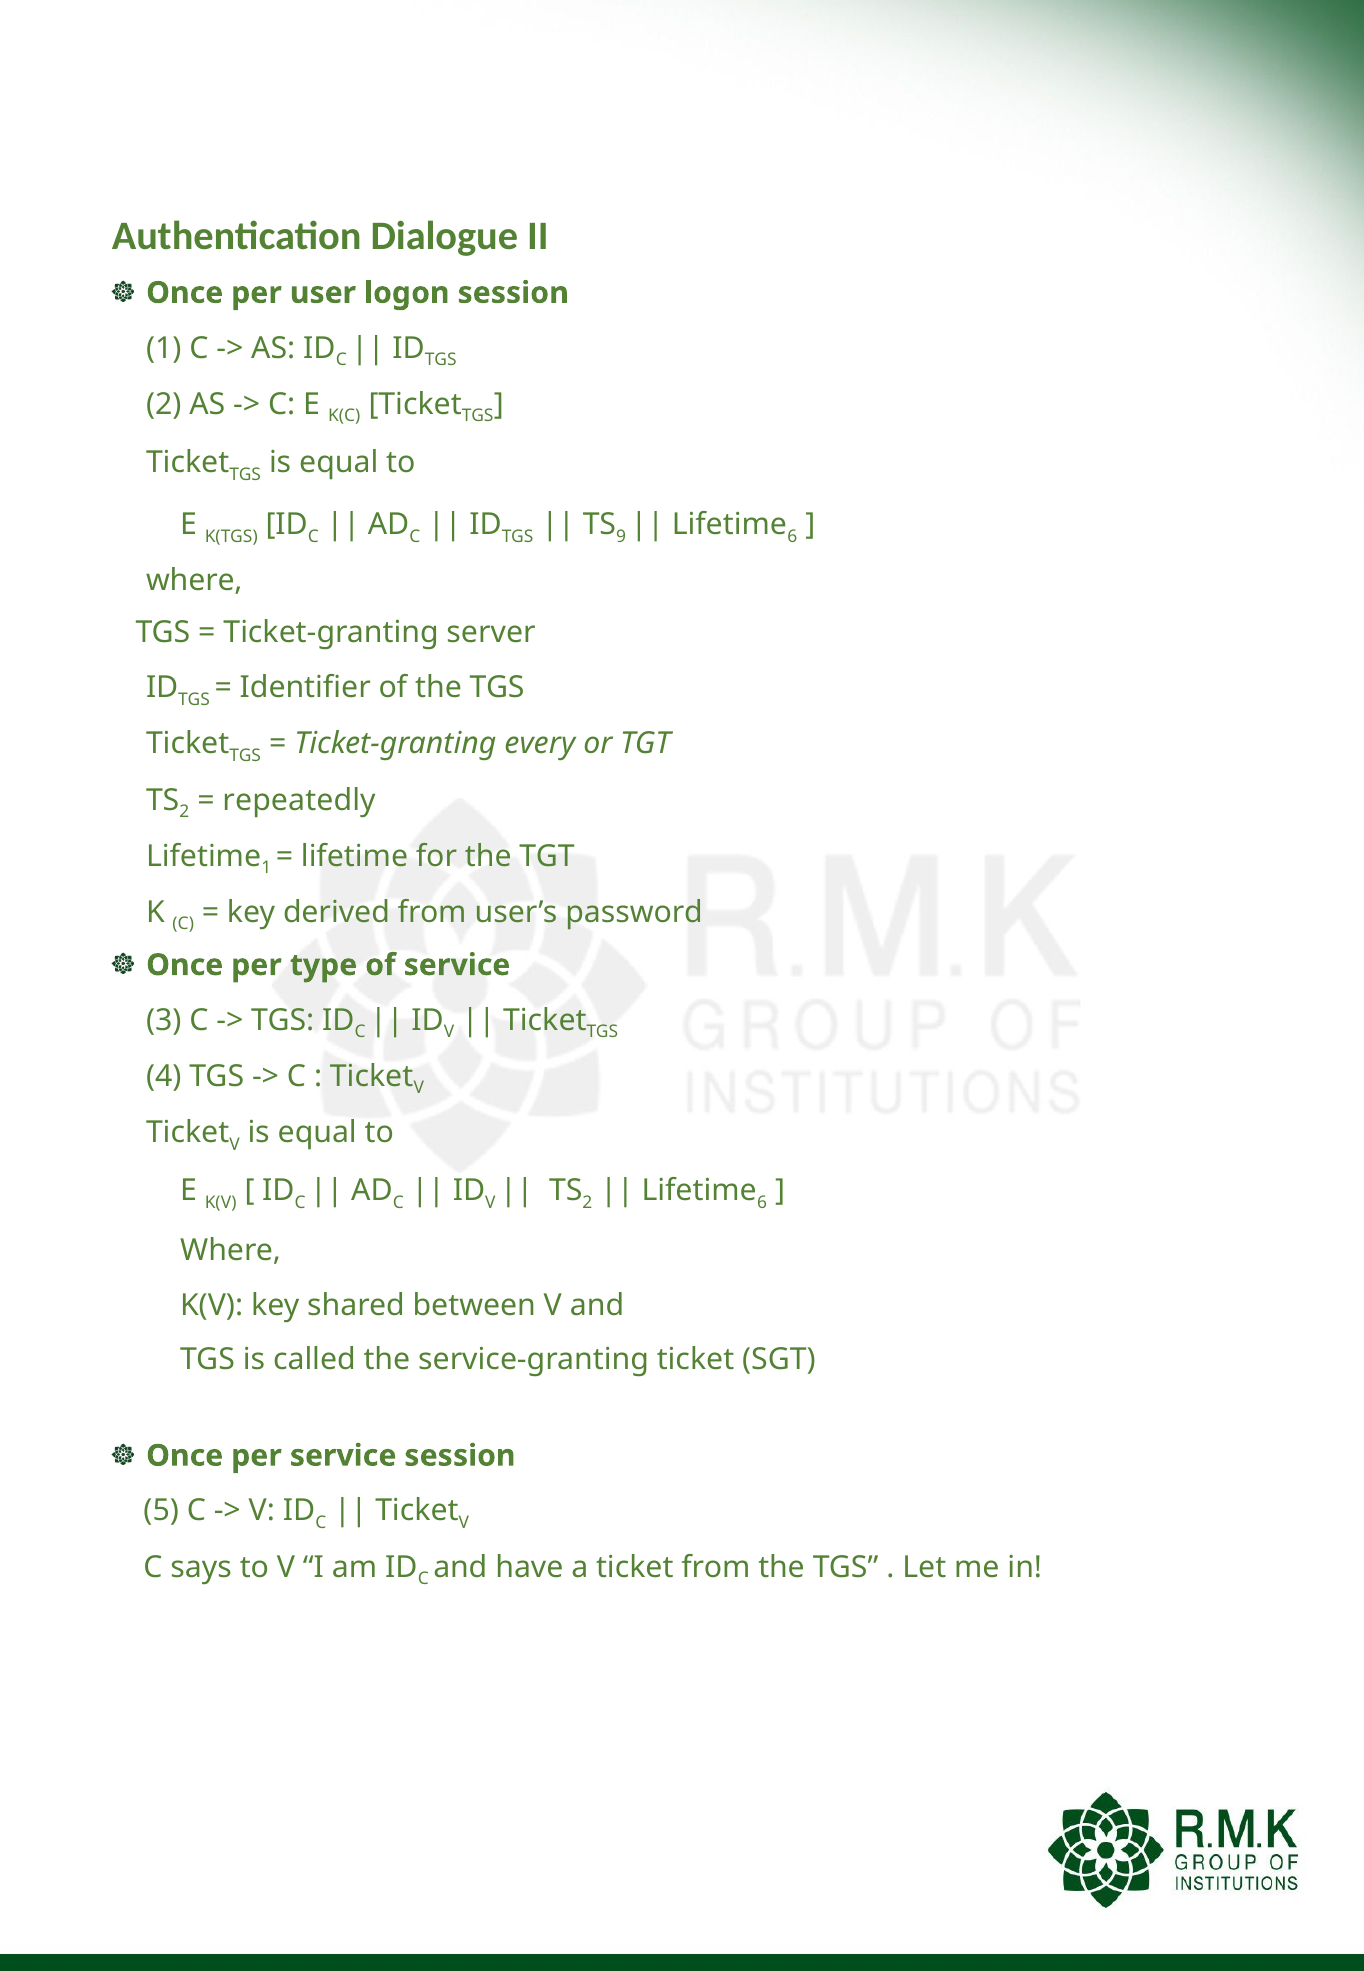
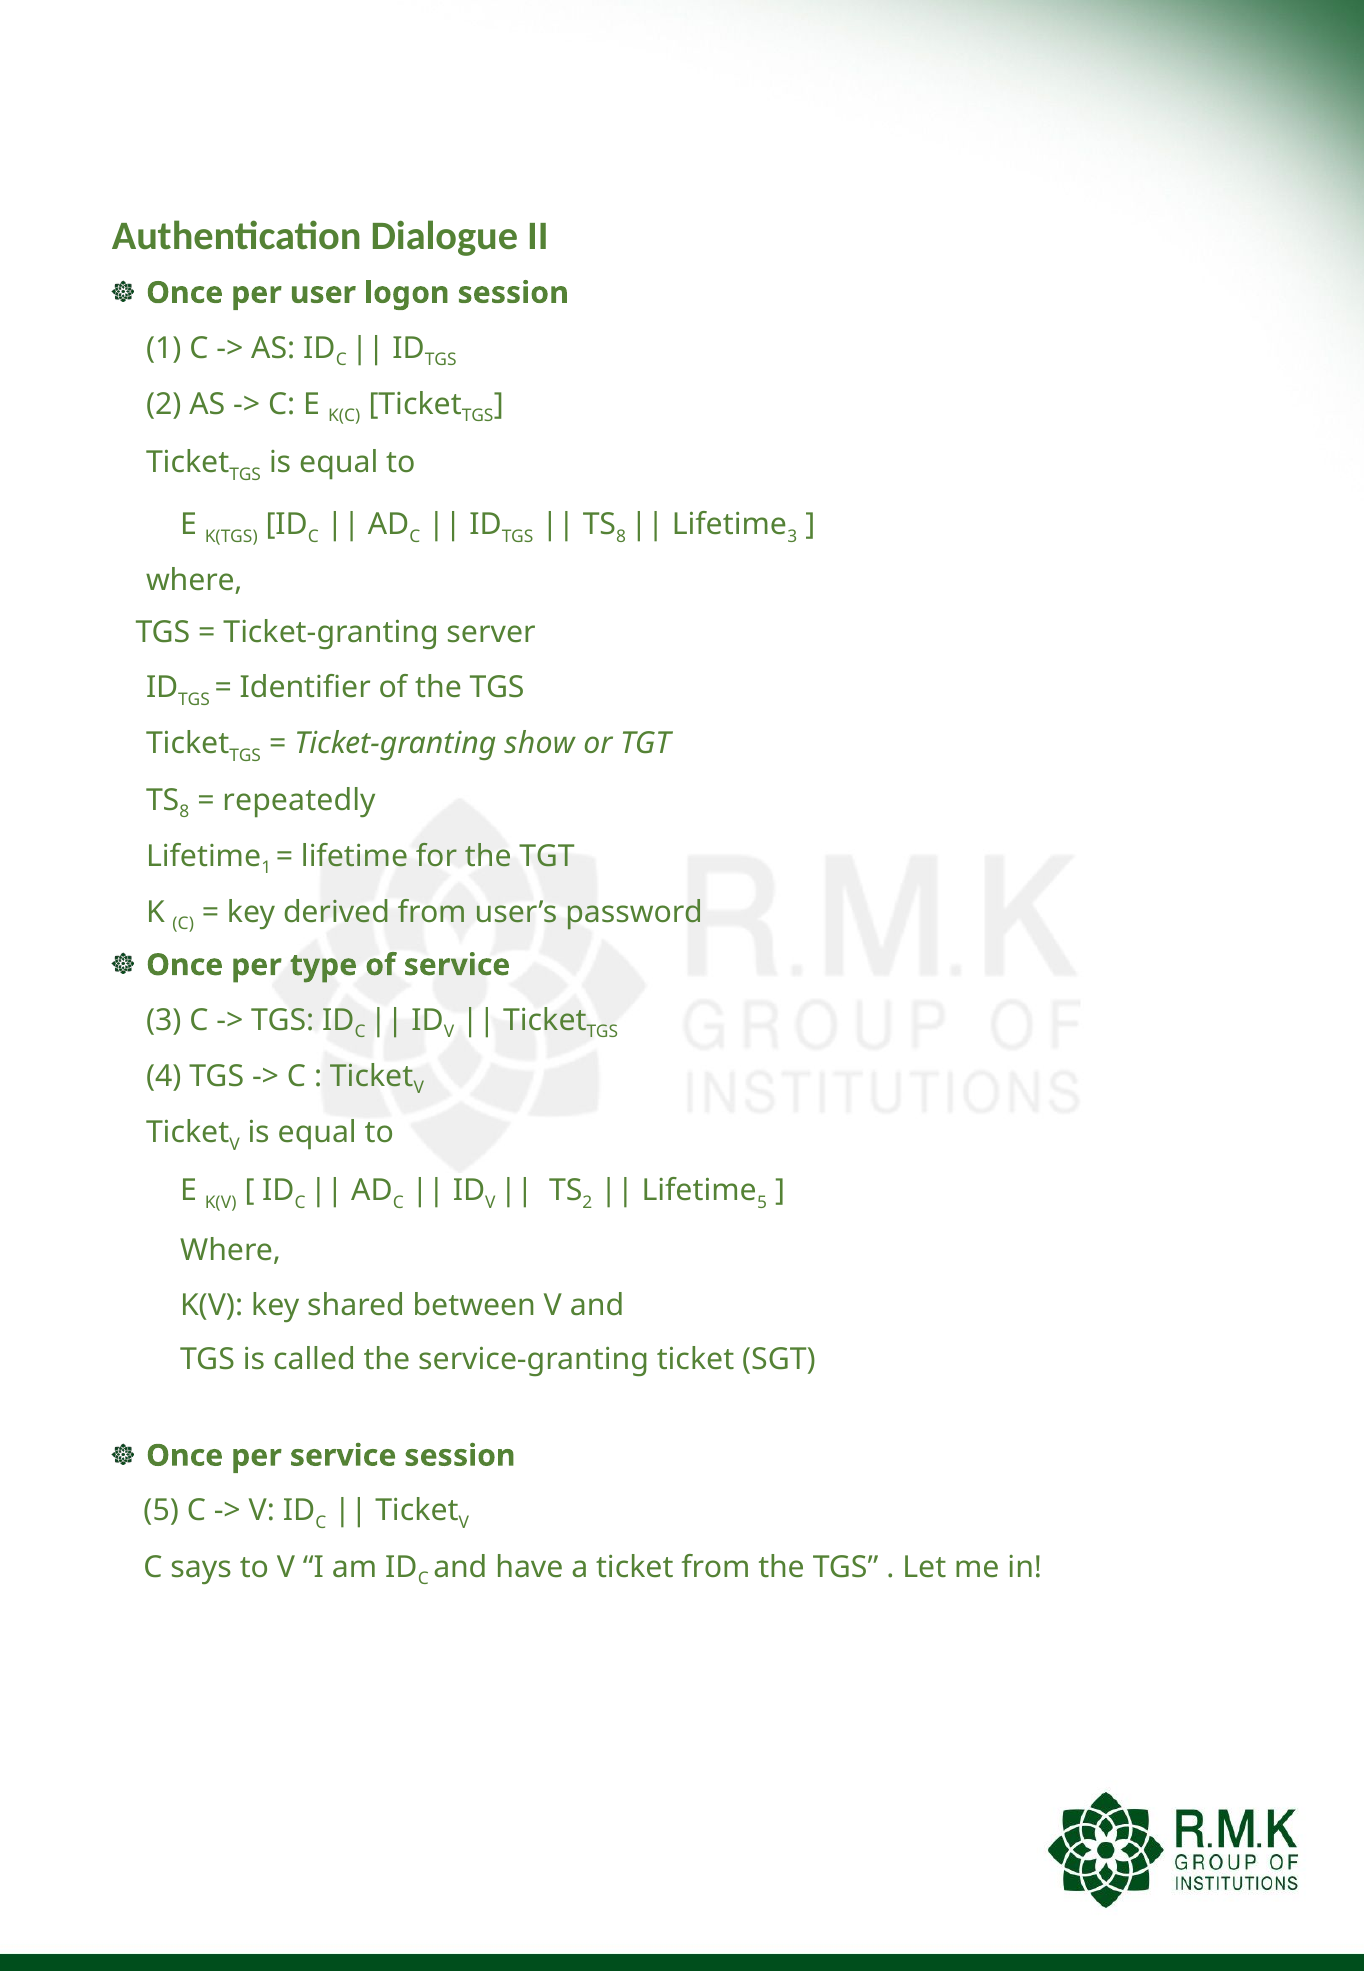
9 at (621, 536): 9 -> 8
6 at (792, 536): 6 -> 3
every: every -> show
2 at (184, 812): 2 -> 8
6 at (762, 1202): 6 -> 5
